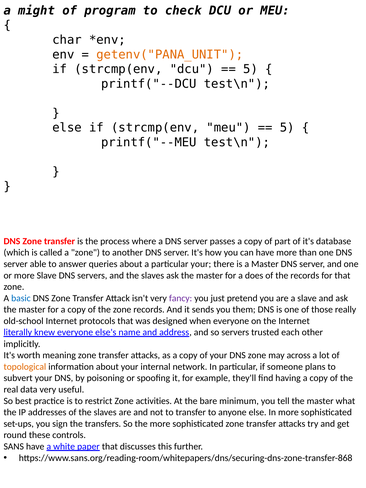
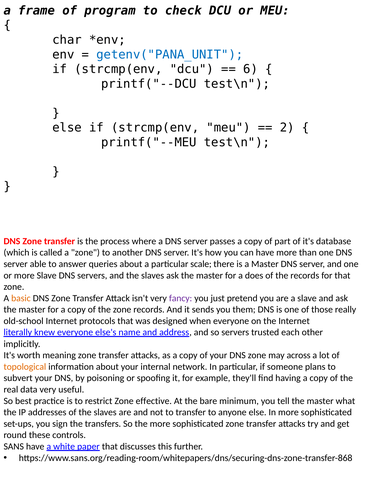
might: might -> frame
getenv("PANA_UNIT colour: orange -> blue
5 at (251, 69): 5 -> 6
5 at (287, 128): 5 -> 2
particular your: your -> scale
basic colour: blue -> orange
activities: activities -> effective
